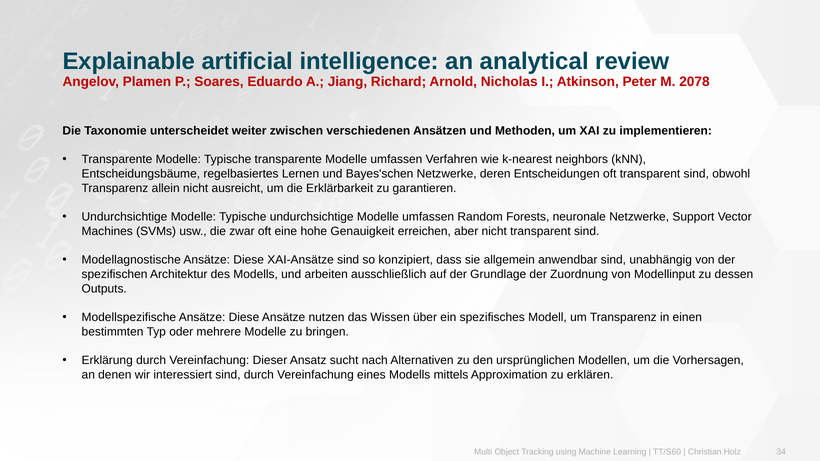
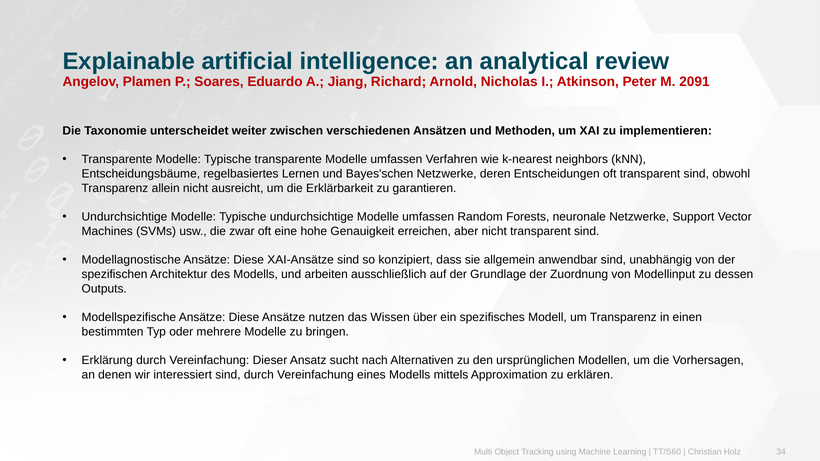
2078: 2078 -> 2091
